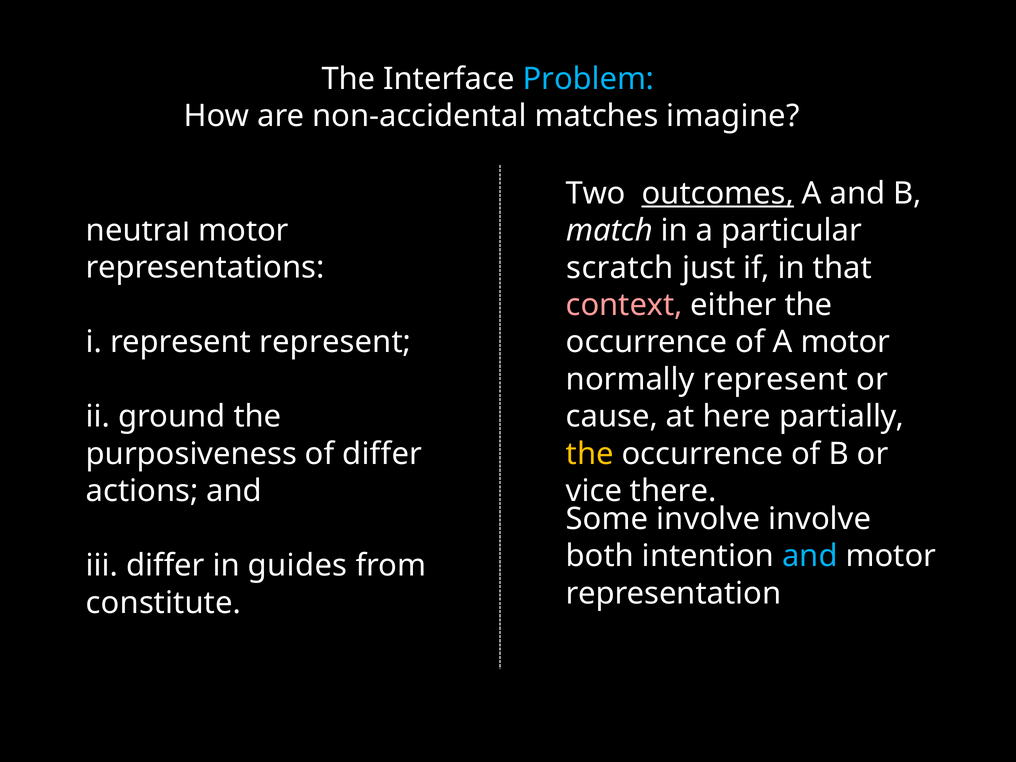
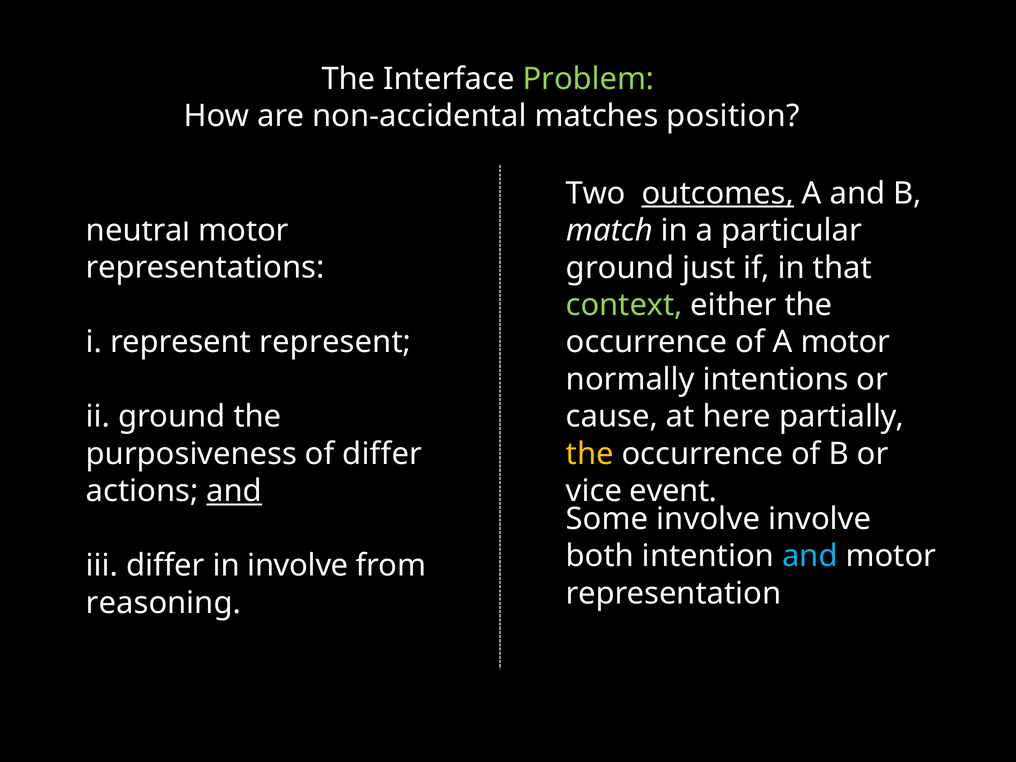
Problem colour: light blue -> light green
imagine: imagine -> position
scratch at (620, 268): scratch -> ground
context colour: pink -> light green
normally represent: represent -> intentions
and at (234, 491) underline: none -> present
there: there -> event
in guides: guides -> involve
constitute: constitute -> reasoning
